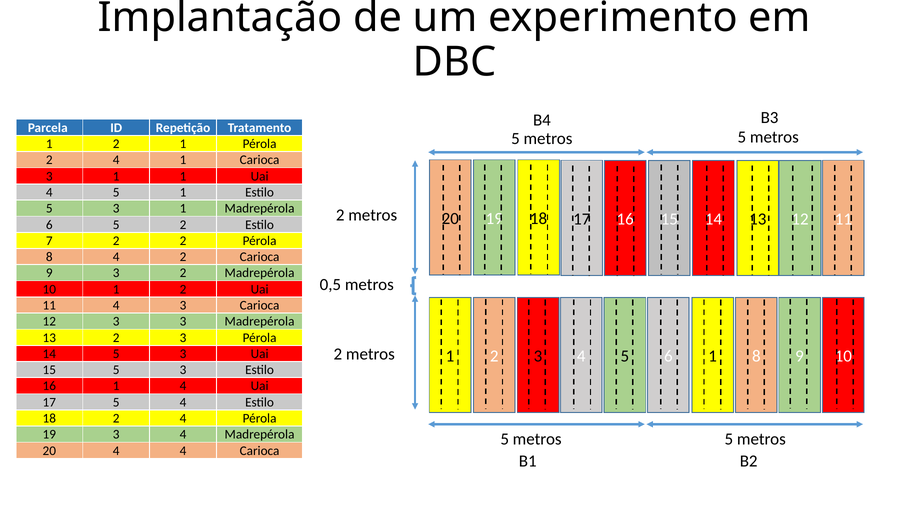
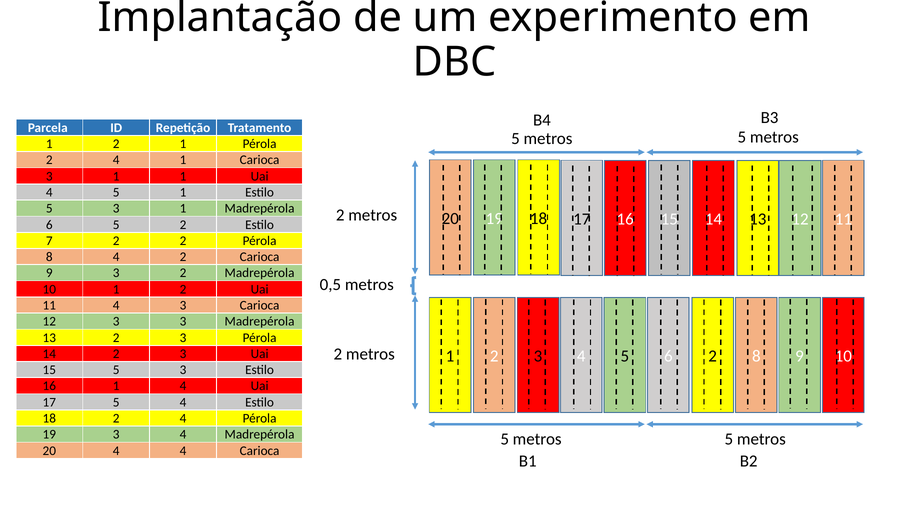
14 5: 5 -> 2
6 1: 1 -> 2
